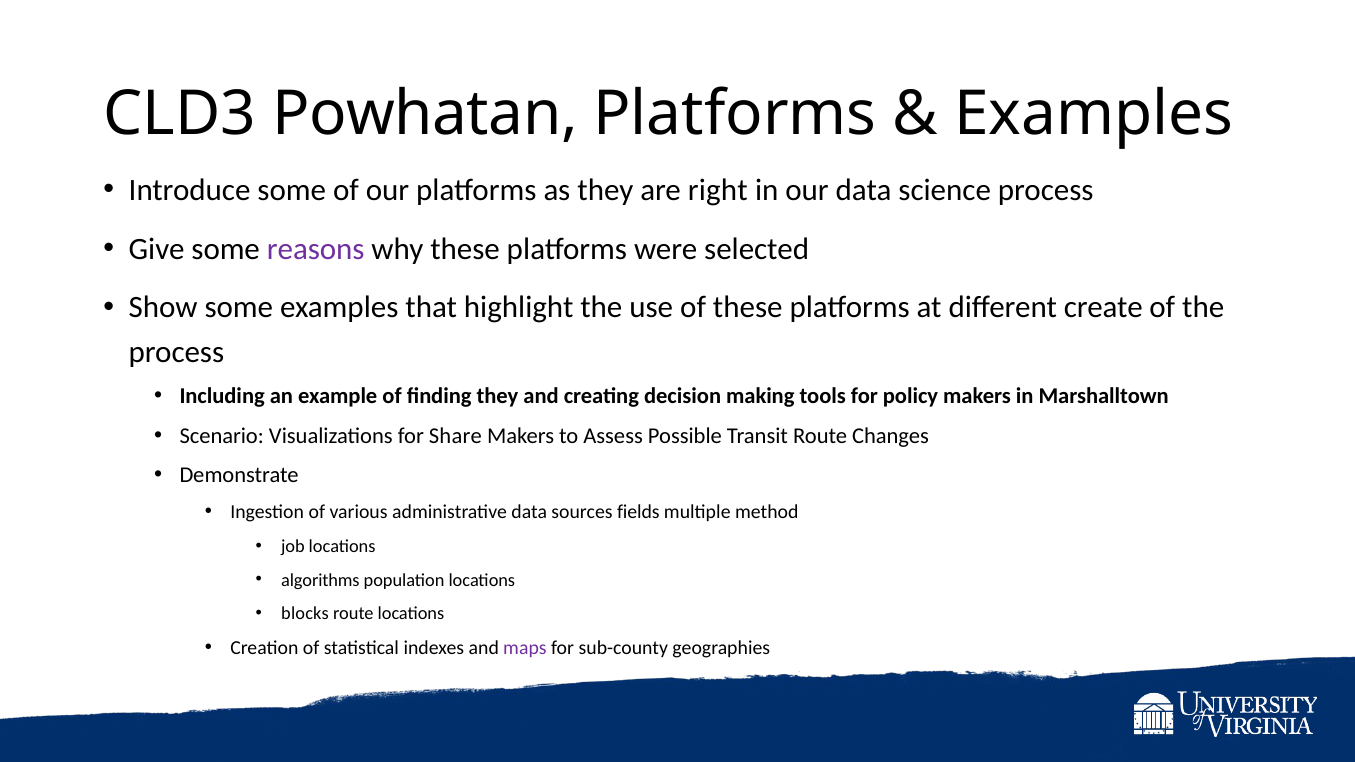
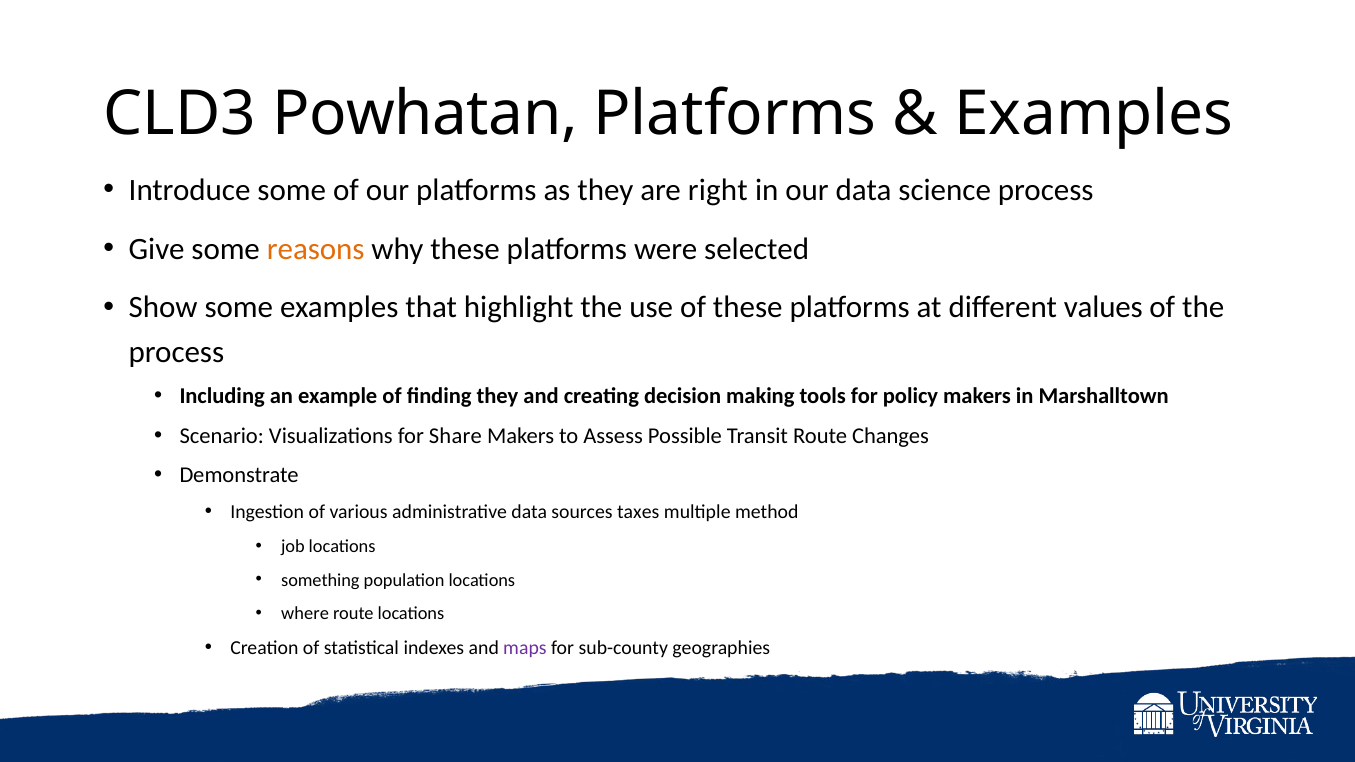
reasons colour: purple -> orange
create: create -> values
fields: fields -> taxes
algorithms: algorithms -> something
blocks: blocks -> where
